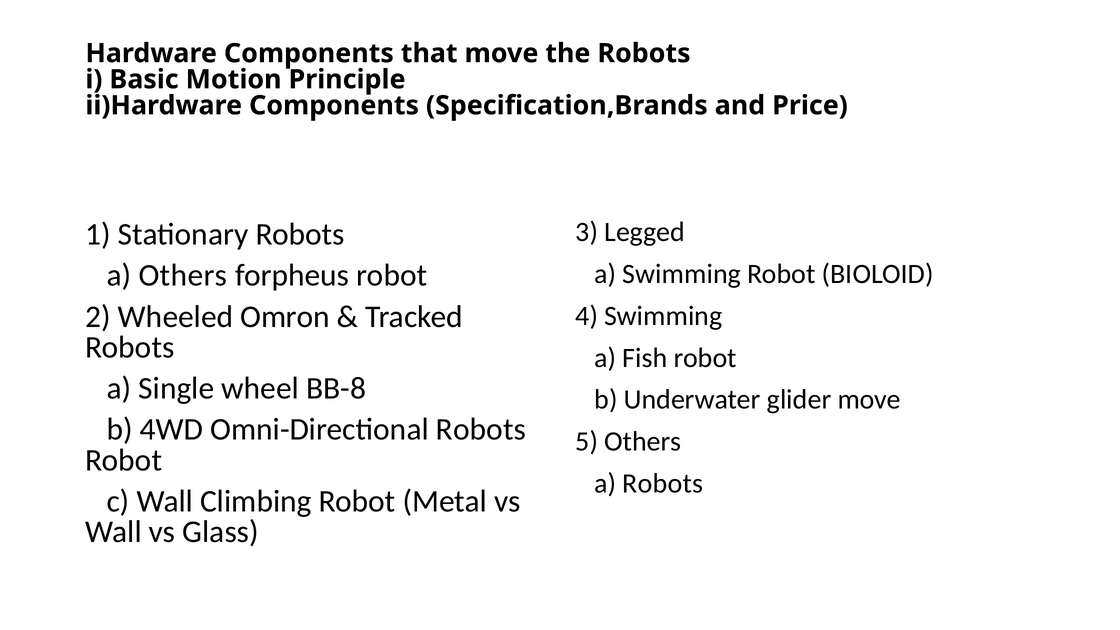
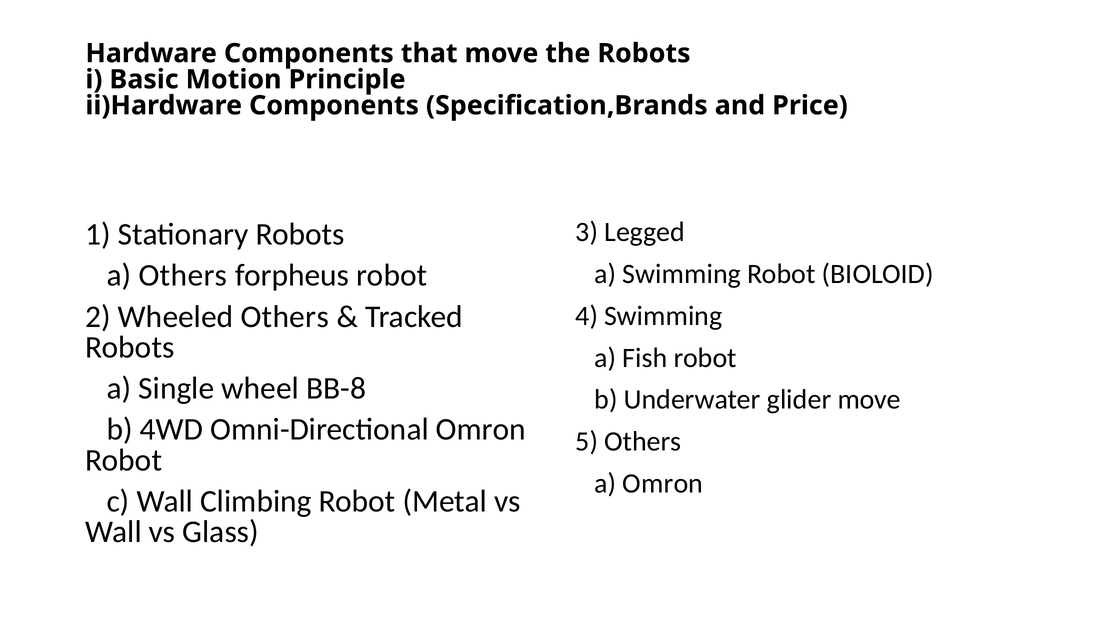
Wheeled Omron: Omron -> Others
Omni-Directional Robots: Robots -> Omron
a Robots: Robots -> Omron
